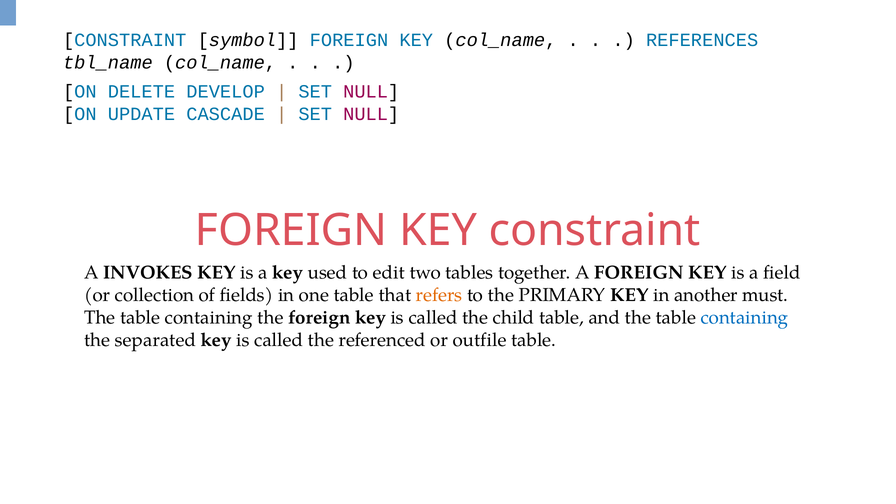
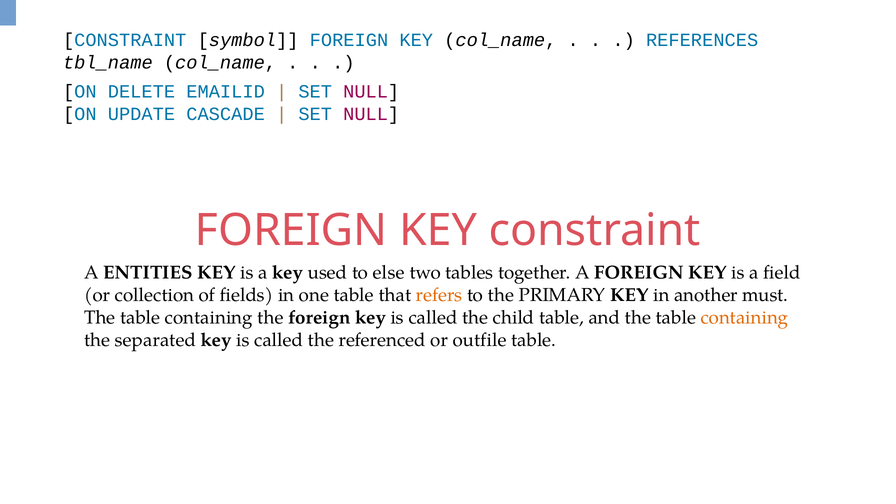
DEVELOP: DEVELOP -> EMAILID
INVOKES: INVOKES -> ENTITIES
edit: edit -> else
containing at (744, 317) colour: blue -> orange
